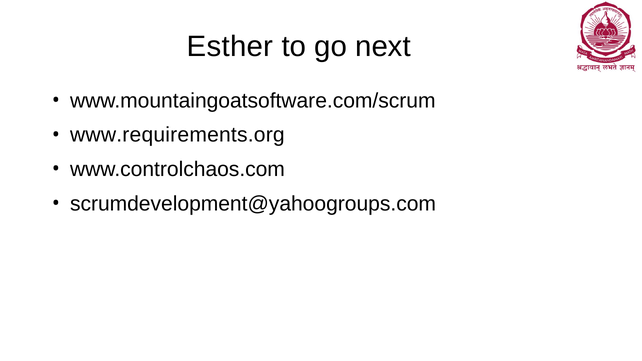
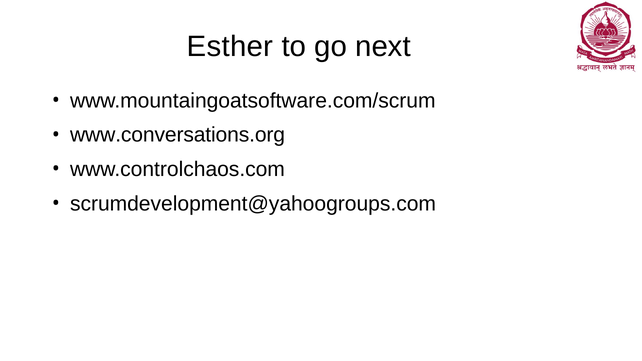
www.requirements.org: www.requirements.org -> www.conversations.org
